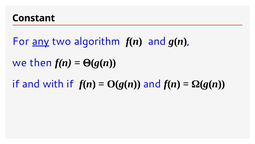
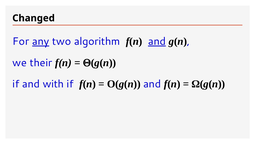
Constant: Constant -> Changed
and at (157, 41) underline: none -> present
then: then -> their
